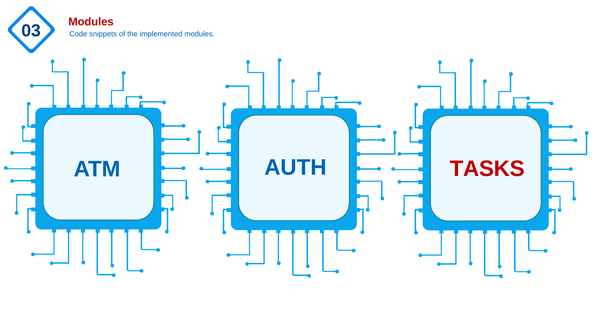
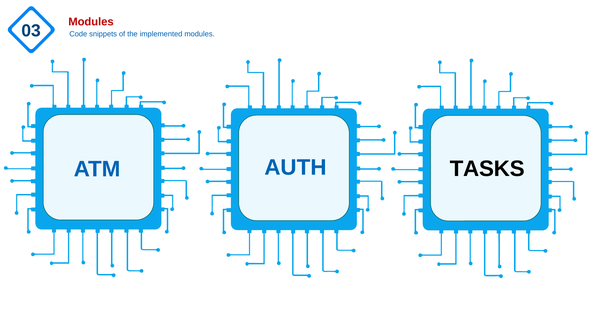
TASKS colour: red -> black
